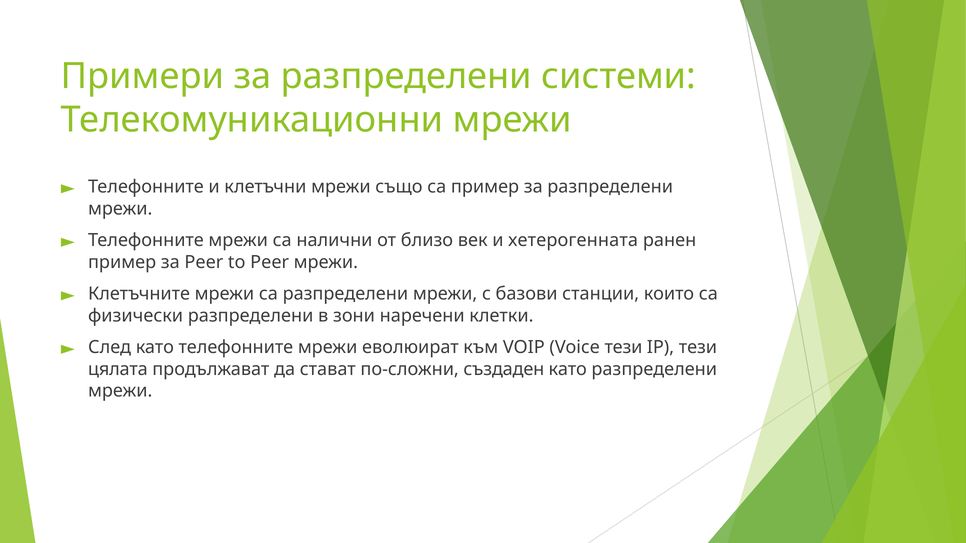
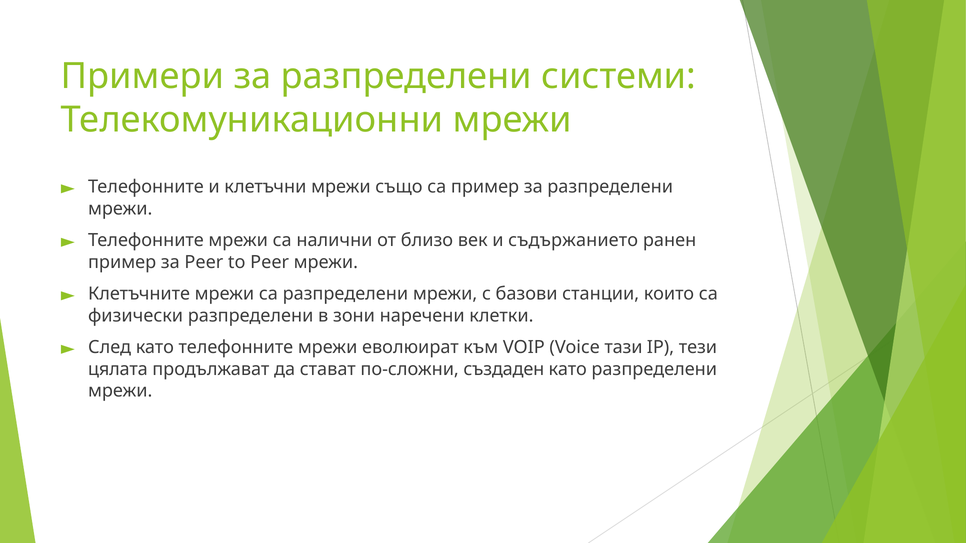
хетерогенната: хетерогенната -> съдържанието
Voice тези: тези -> тази
